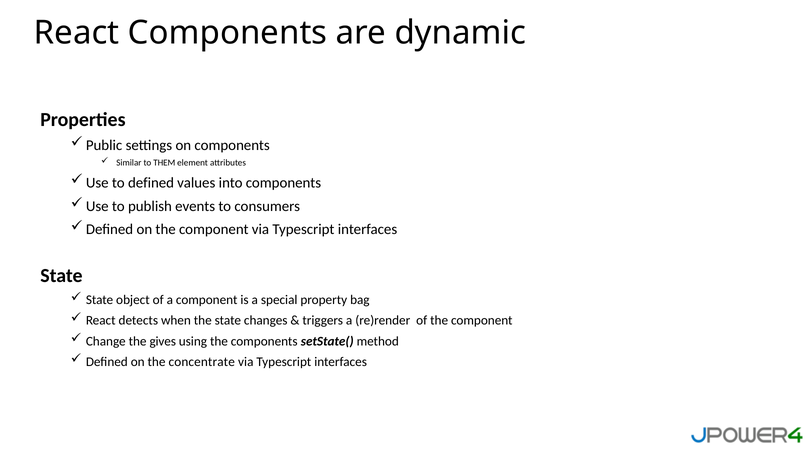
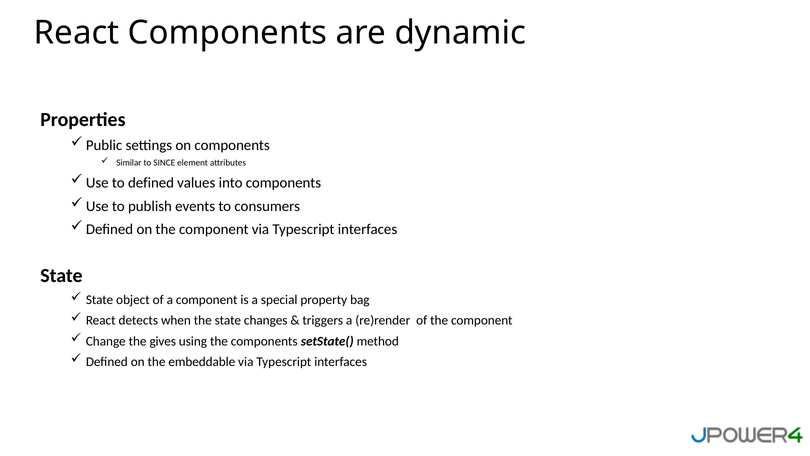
THEM: THEM -> SINCE
concentrate: concentrate -> embeddable
